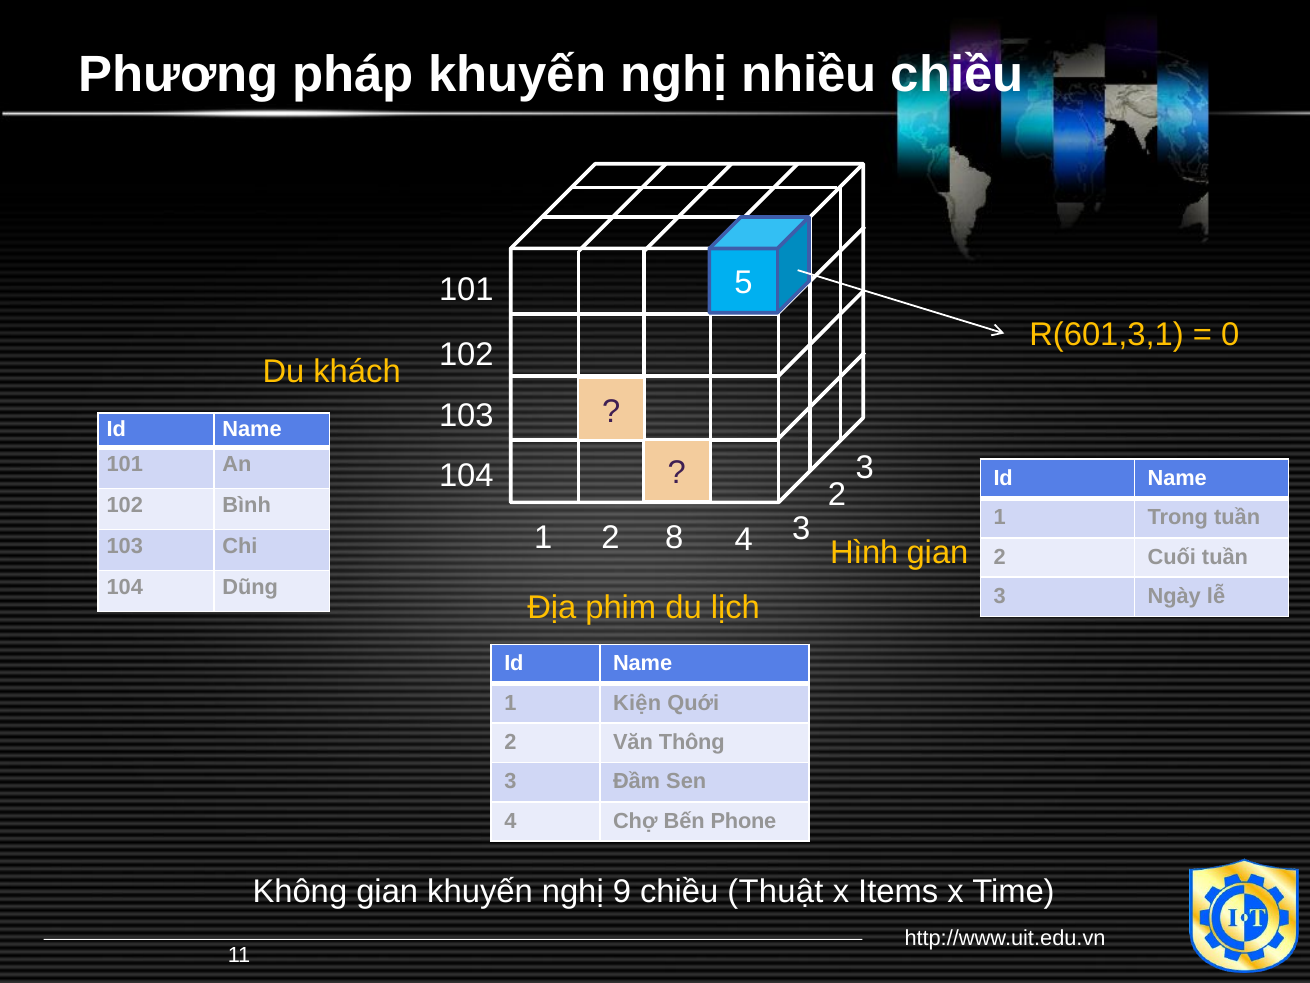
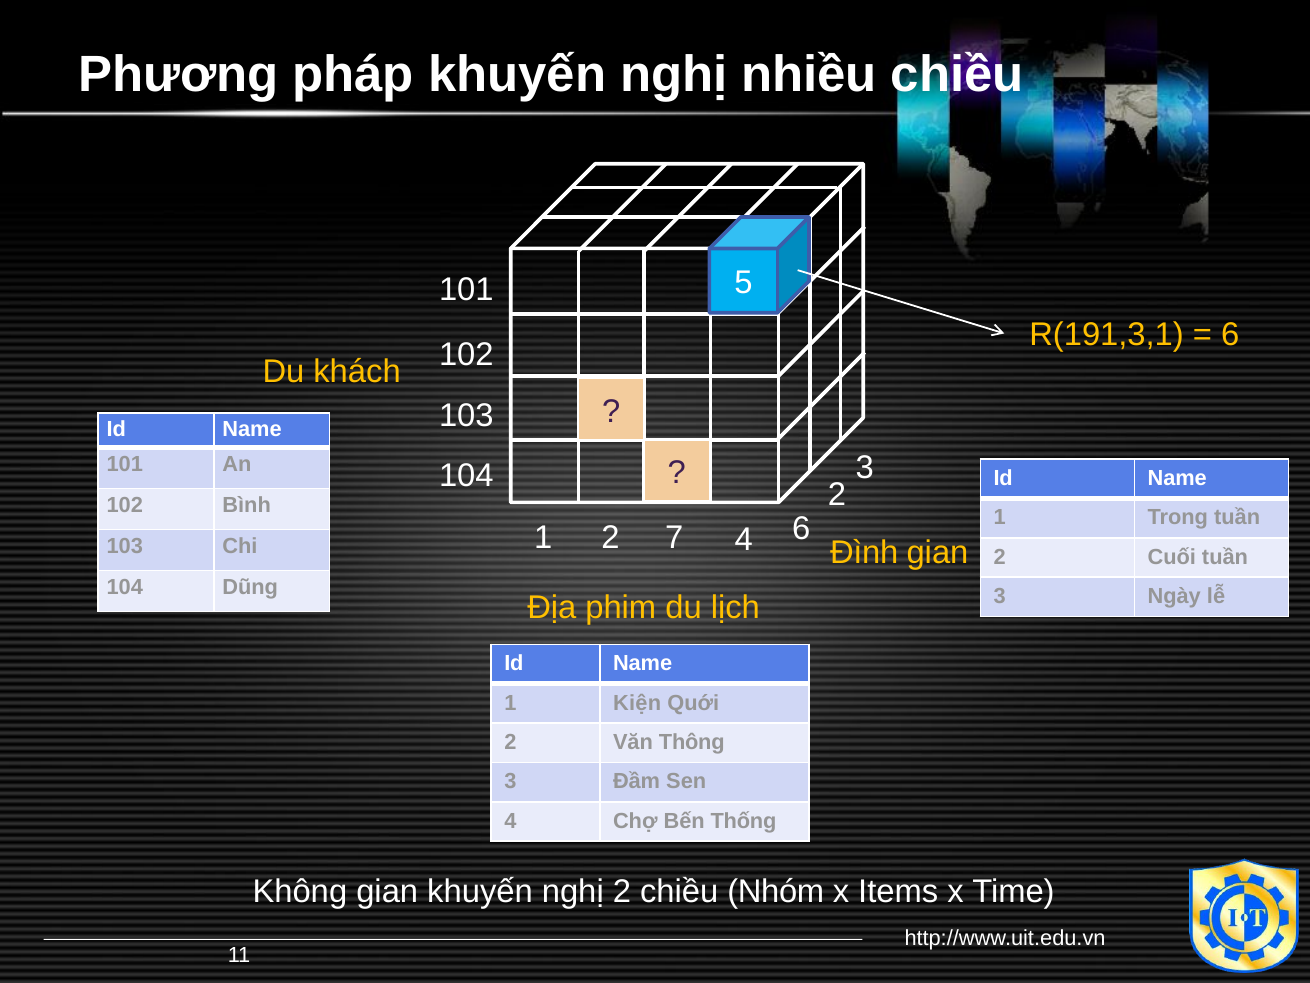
R(601,3,1: R(601,3,1 -> R(191,3,1
0 at (1230, 335): 0 -> 6
8: 8 -> 7
4 3: 3 -> 6
Hình: Hình -> Đình
Phone: Phone -> Thống
nghị 9: 9 -> 2
Thuật: Thuật -> Nhóm
